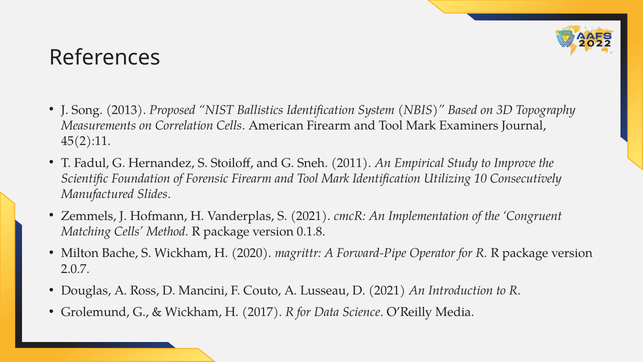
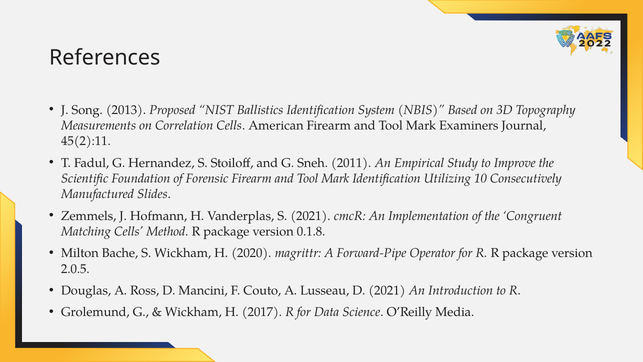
2.0.7: 2.0.7 -> 2.0.5
